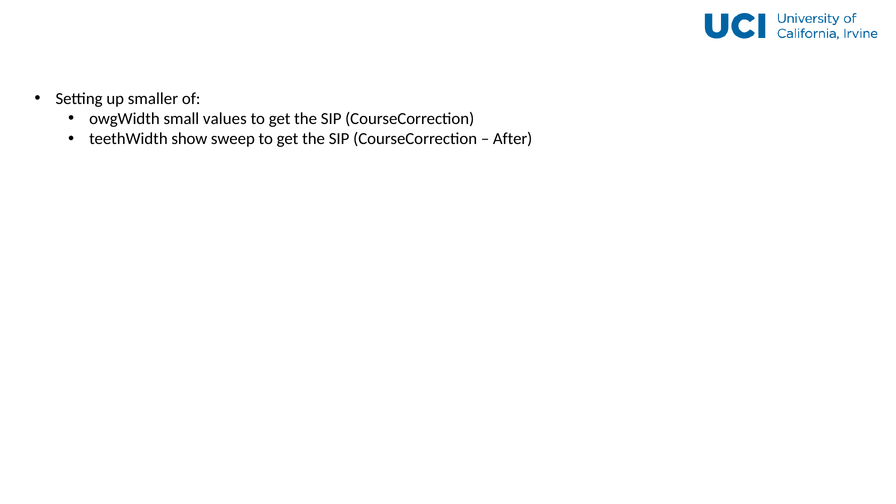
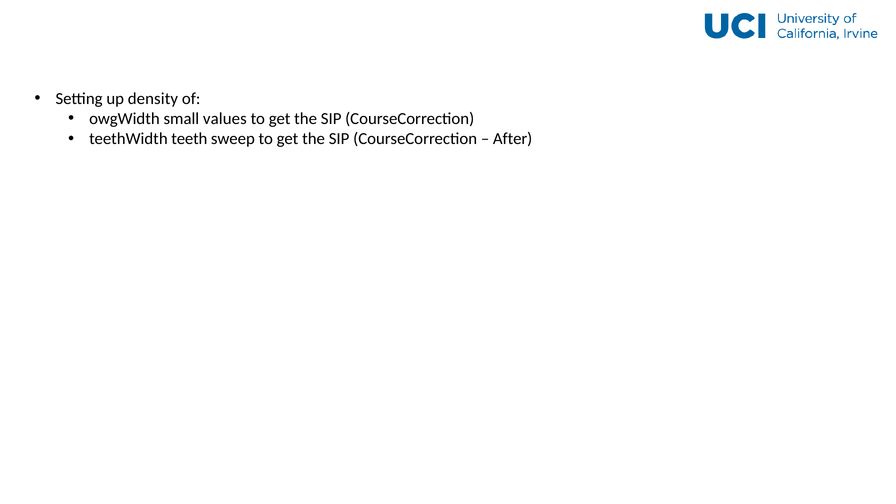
smaller: smaller -> density
show: show -> teeth
